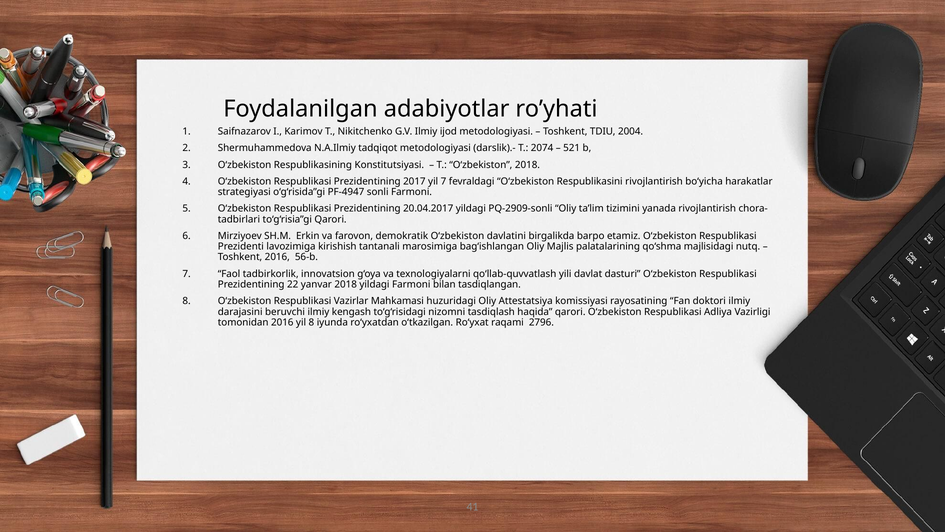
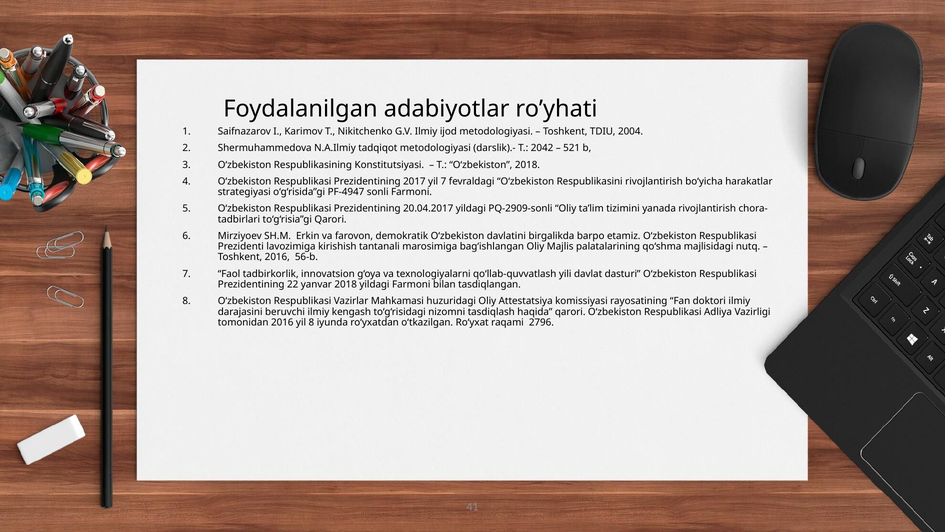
2074: 2074 -> 2042
